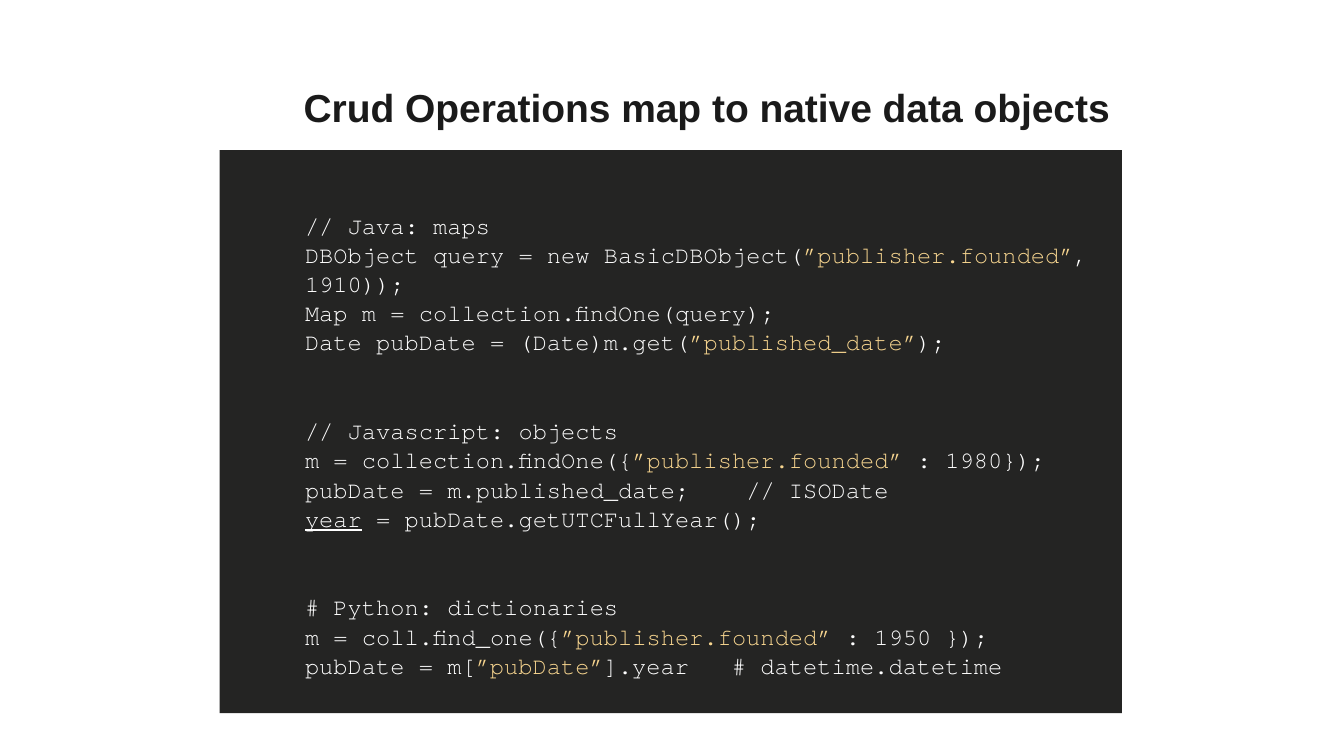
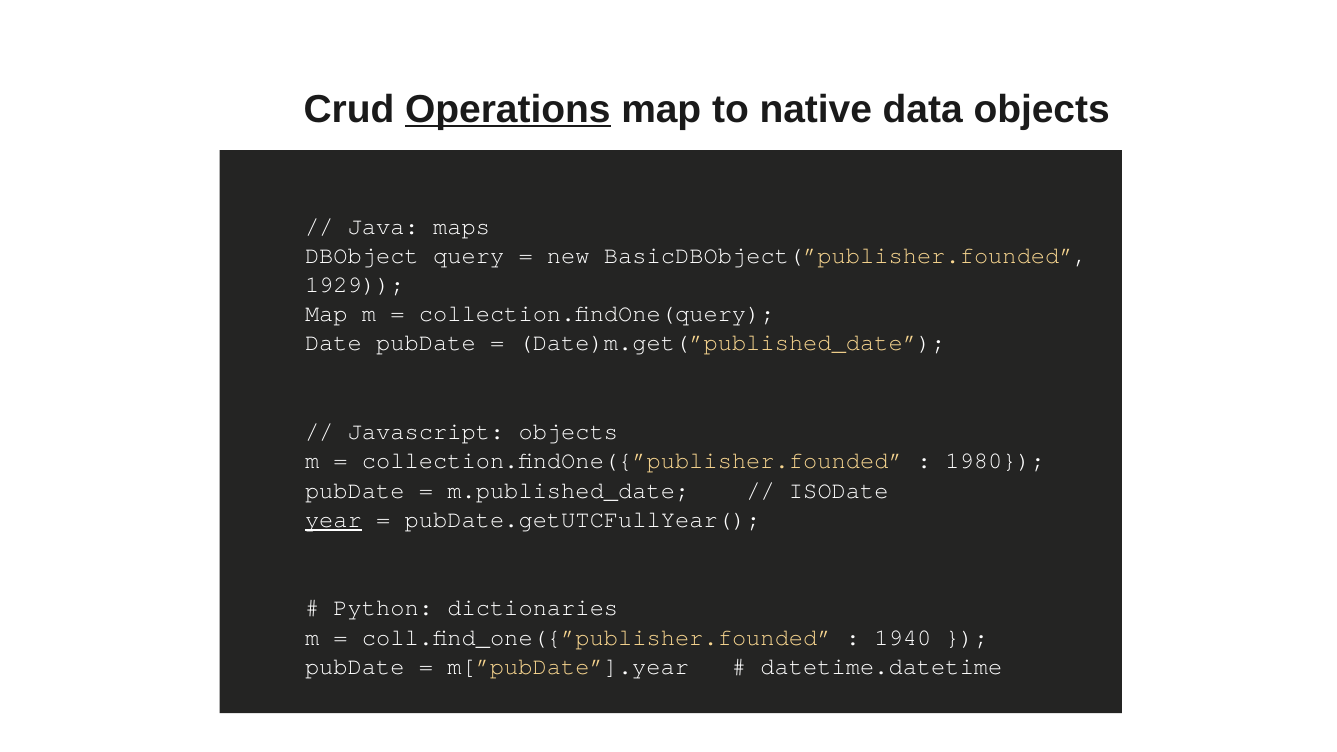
Operations underline: none -> present
1910: 1910 -> 1929
1950: 1950 -> 1940
